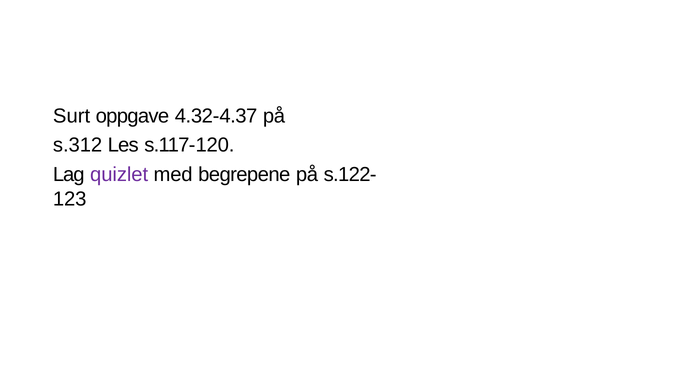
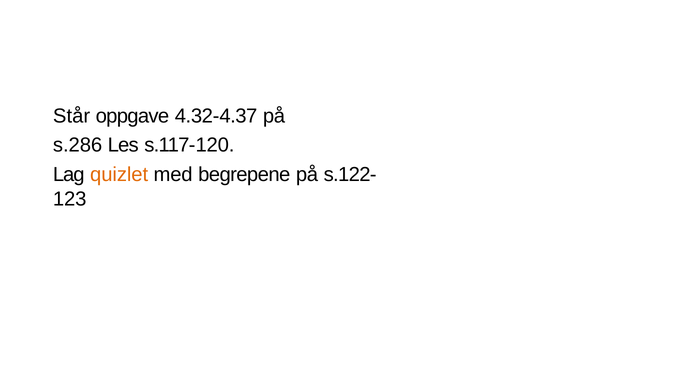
Surt: Surt -> Står
s.312: s.312 -> s.286
quizlet colour: purple -> orange
